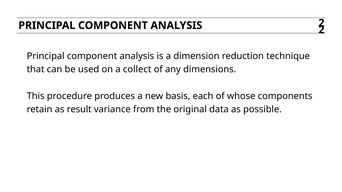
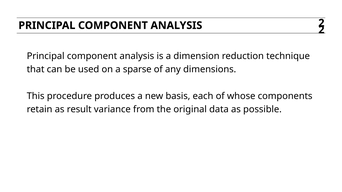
collect: collect -> sparse
